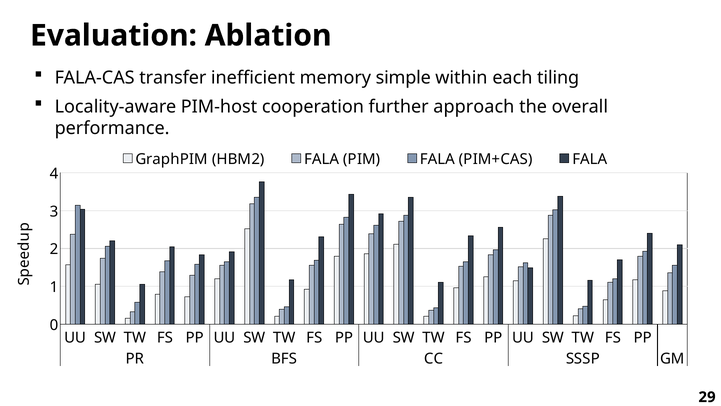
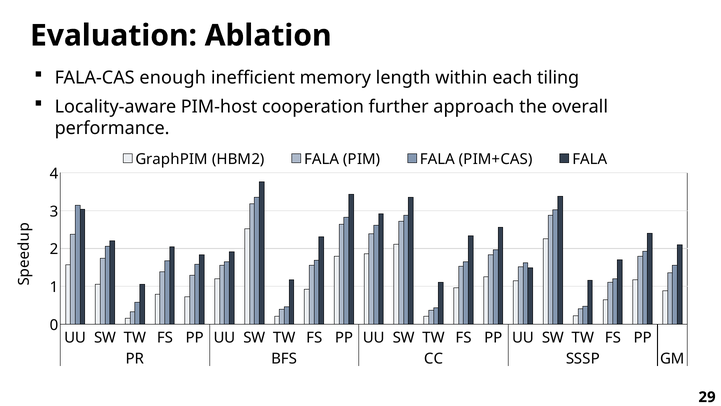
transfer: transfer -> enough
simple: simple -> length
